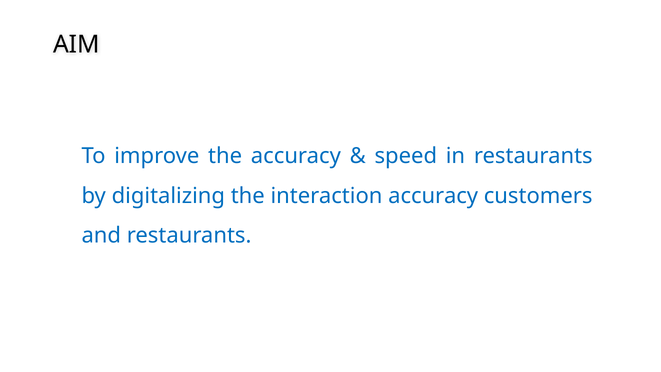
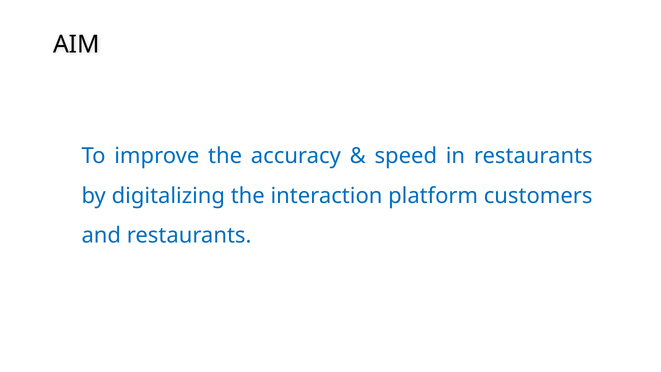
interaction accuracy: accuracy -> platform
